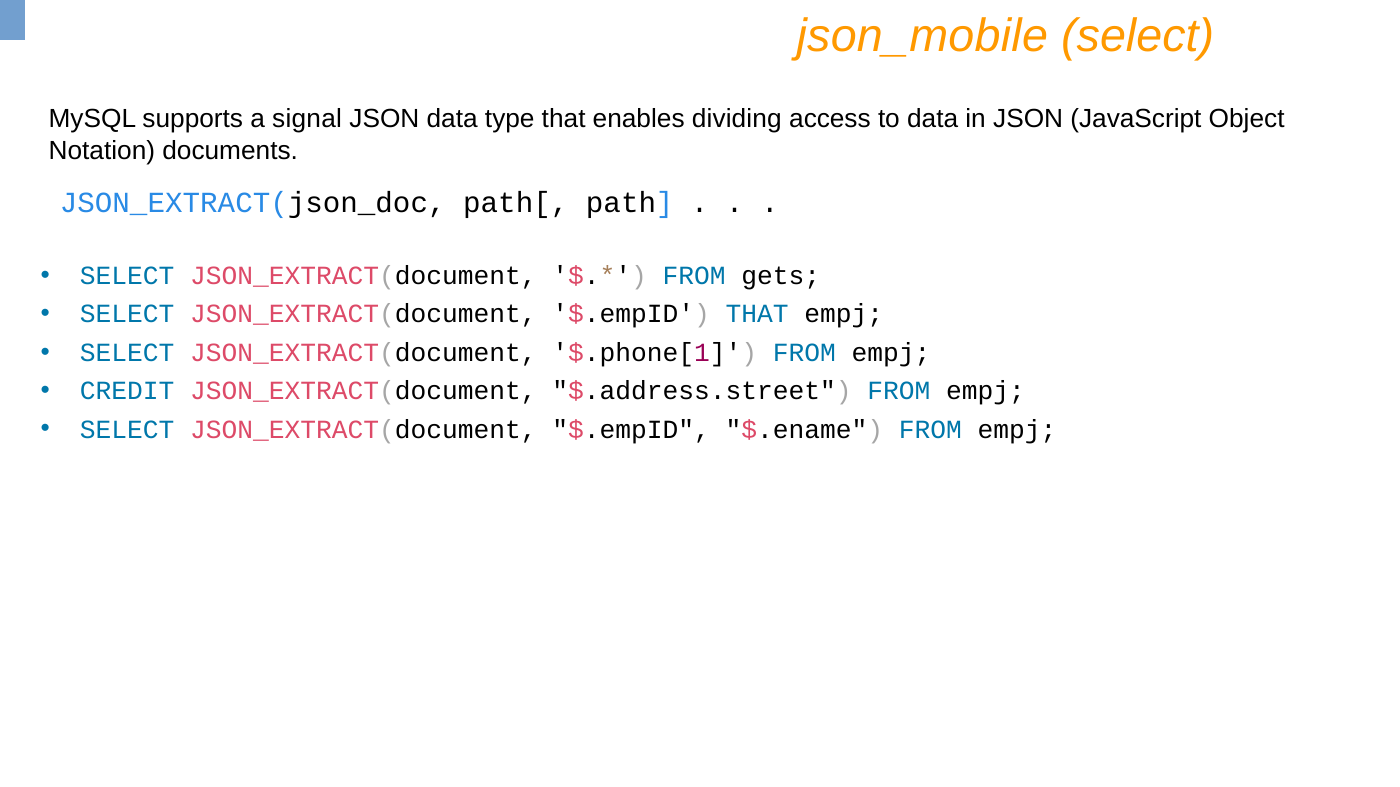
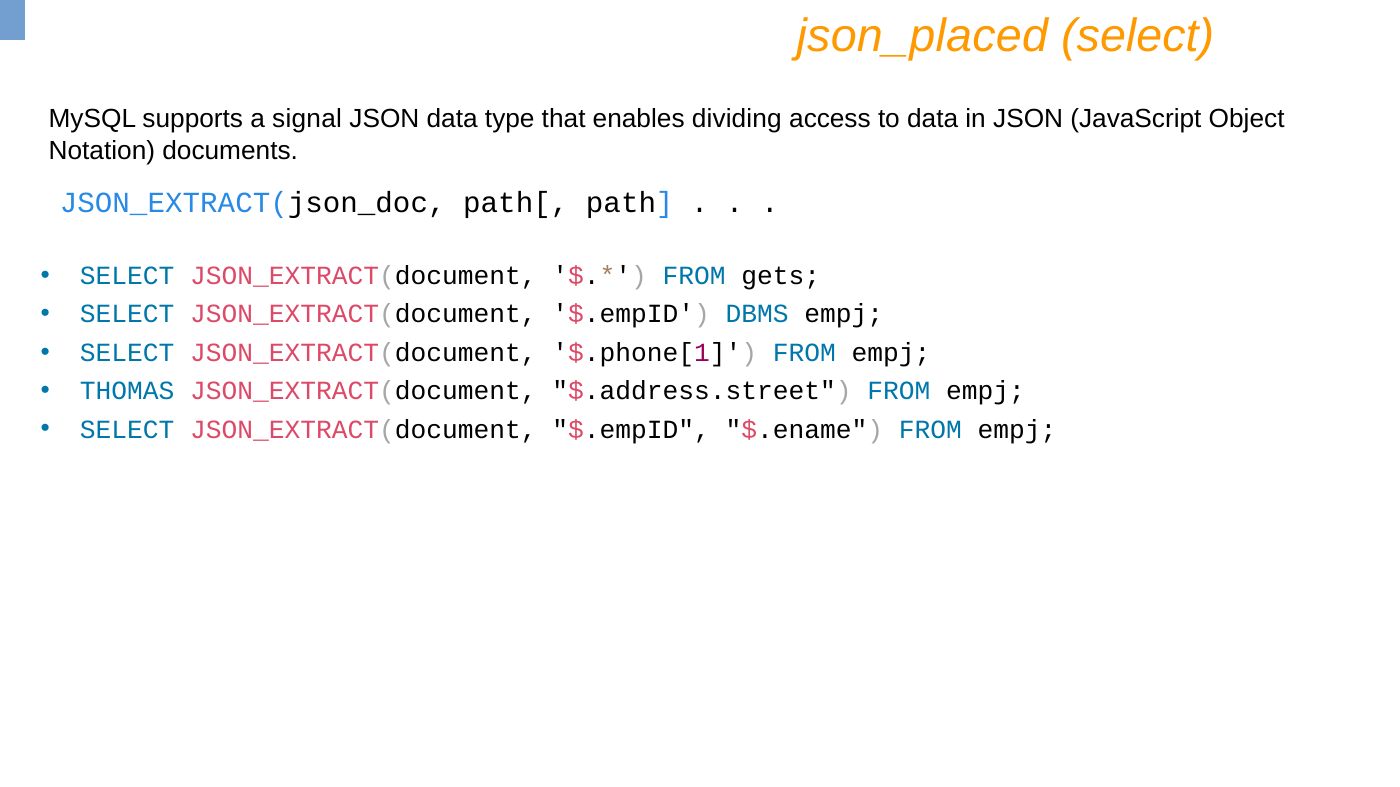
json_mobile: json_mobile -> json_placed
$.empID THAT: THAT -> DBMS
CREDIT: CREDIT -> THOMAS
